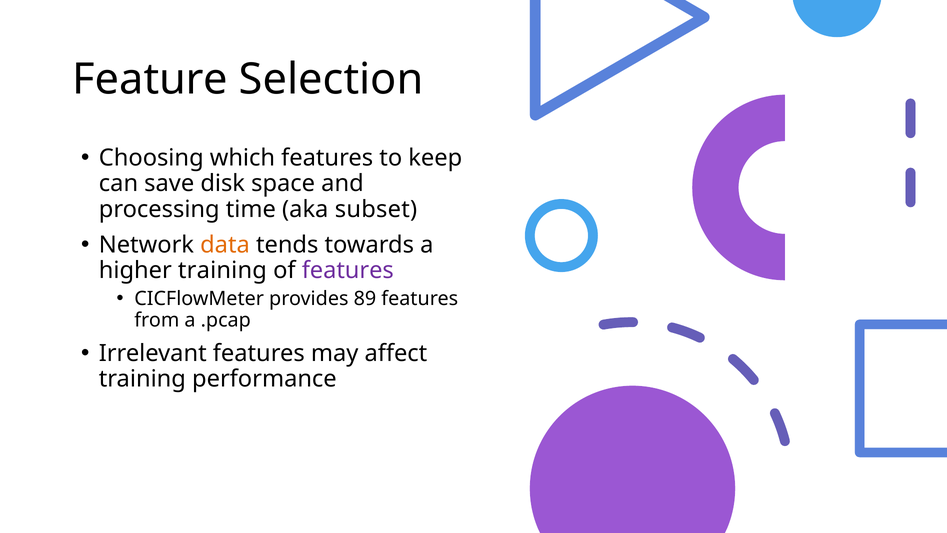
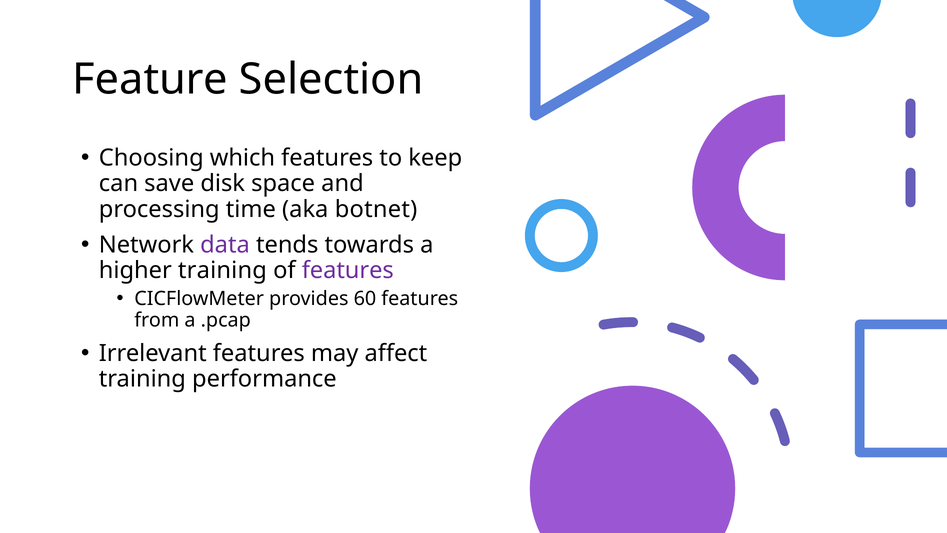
subset: subset -> botnet
data colour: orange -> purple
89: 89 -> 60
